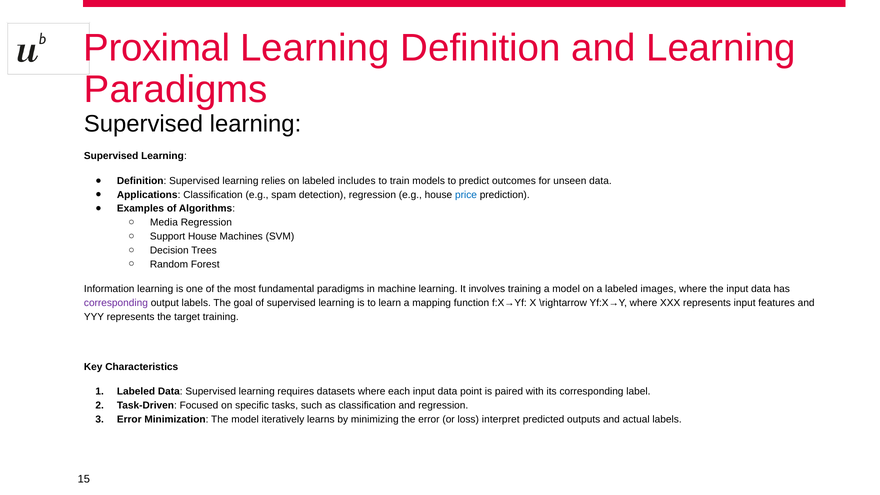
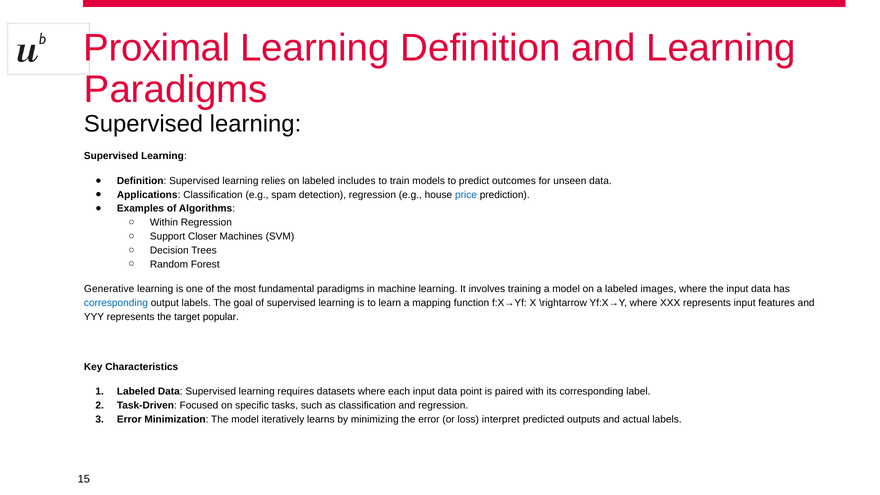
Media: Media -> Within
Support House: House -> Closer
Information: Information -> Generative
corresponding at (116, 303) colour: purple -> blue
target training: training -> popular
